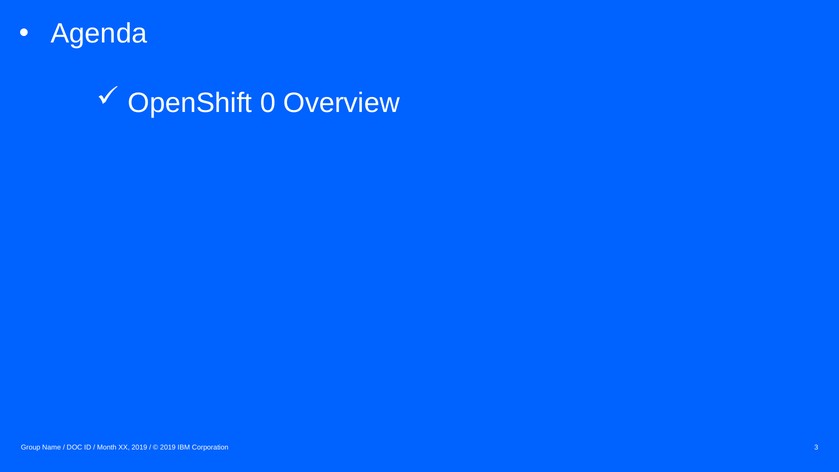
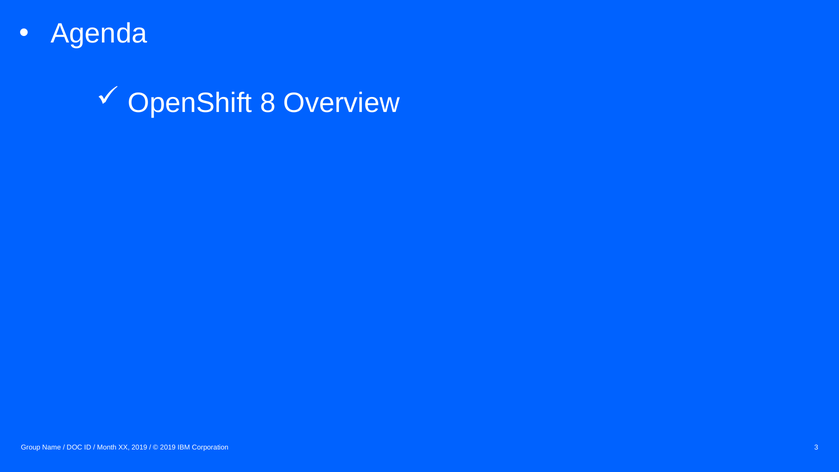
0: 0 -> 8
